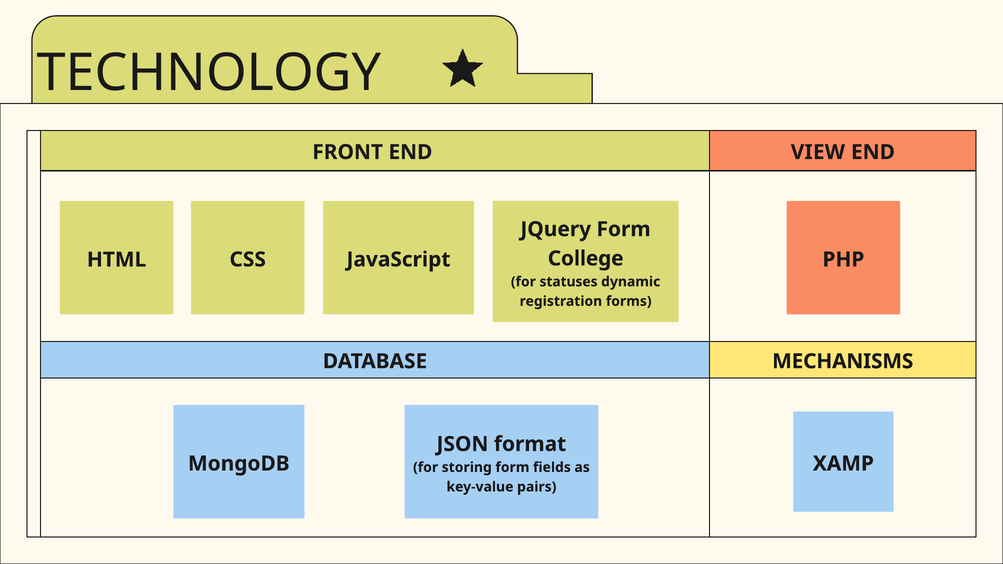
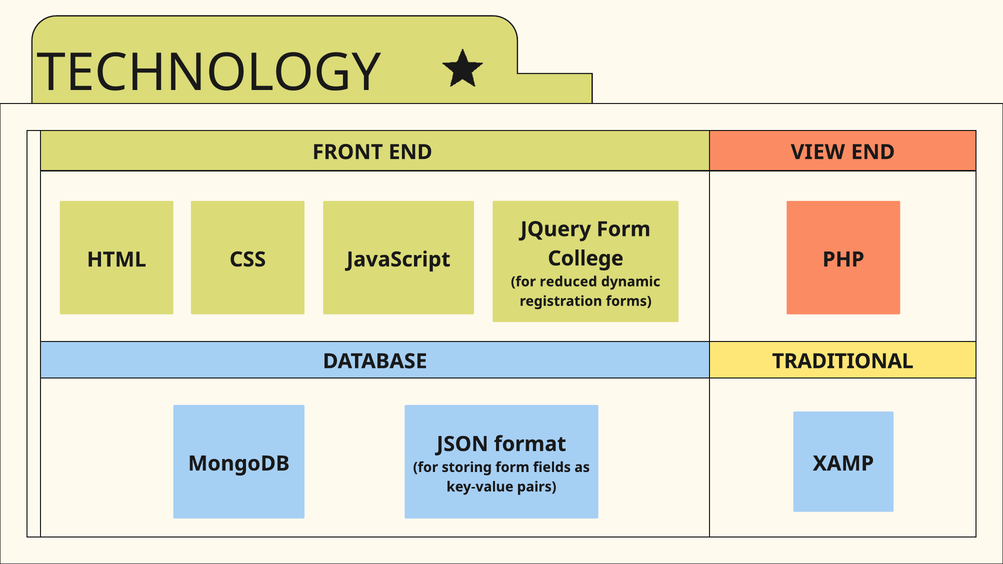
statuses: statuses -> reduced
MECHANISMS: MECHANISMS -> TRADITIONAL
